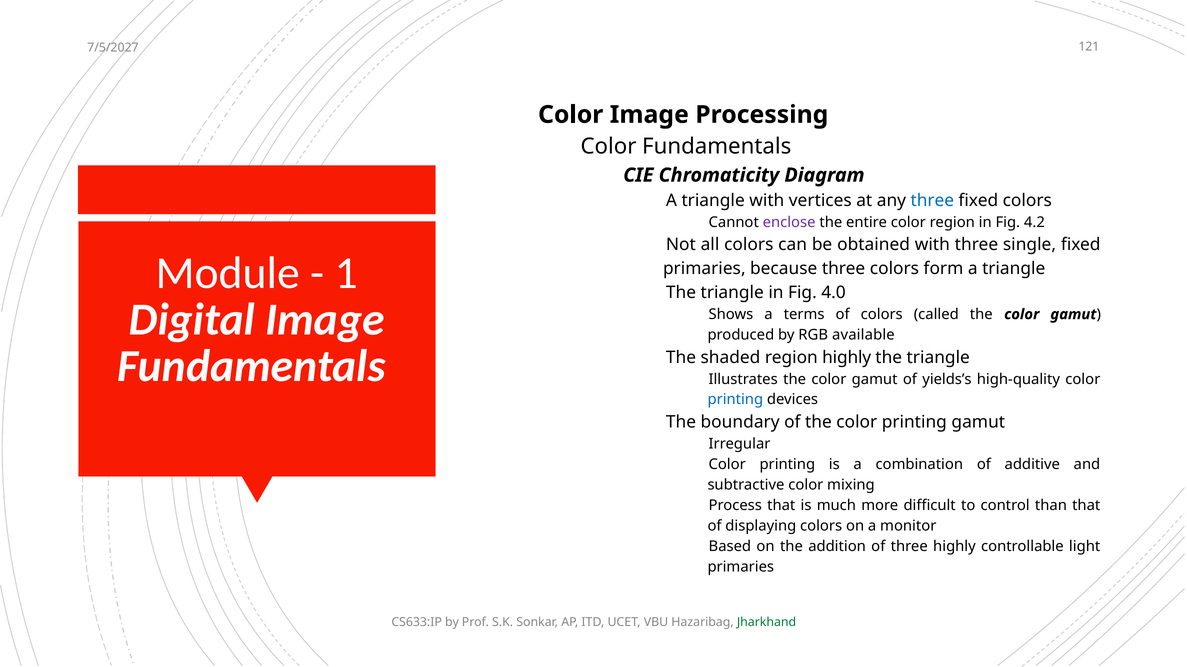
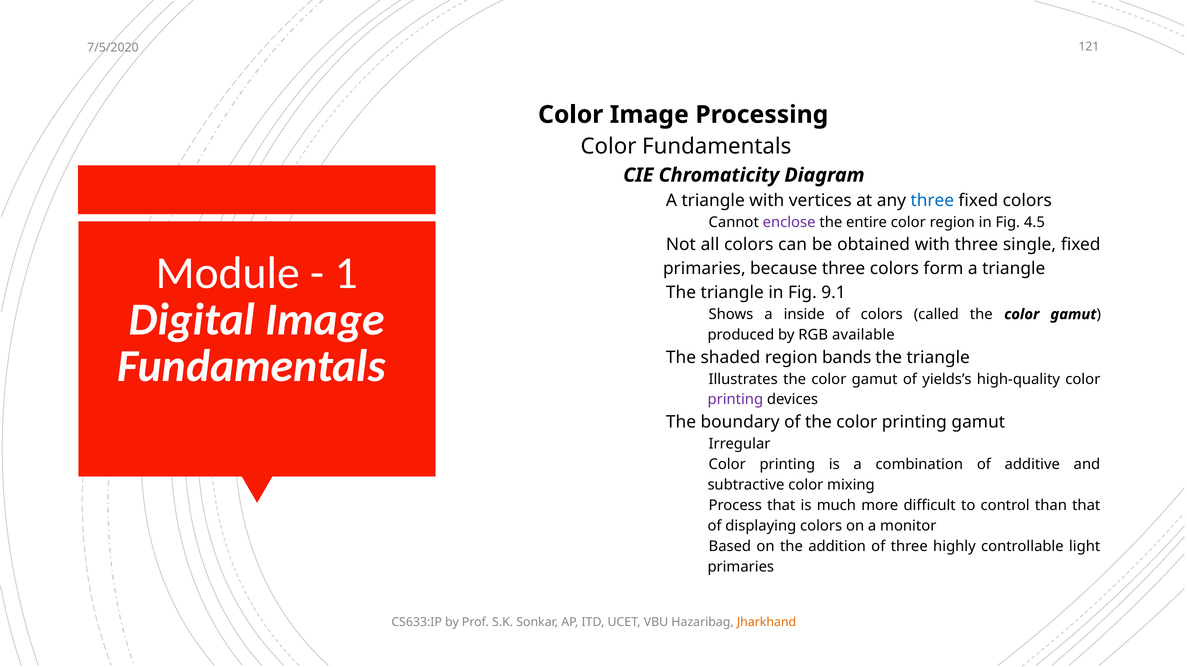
7/5/2027: 7/5/2027 -> 7/5/2020
4.2: 4.2 -> 4.5
4.0: 4.0 -> 9.1
terms: terms -> inside
region highly: highly -> bands
printing at (735, 400) colour: blue -> purple
Jharkhand colour: green -> orange
